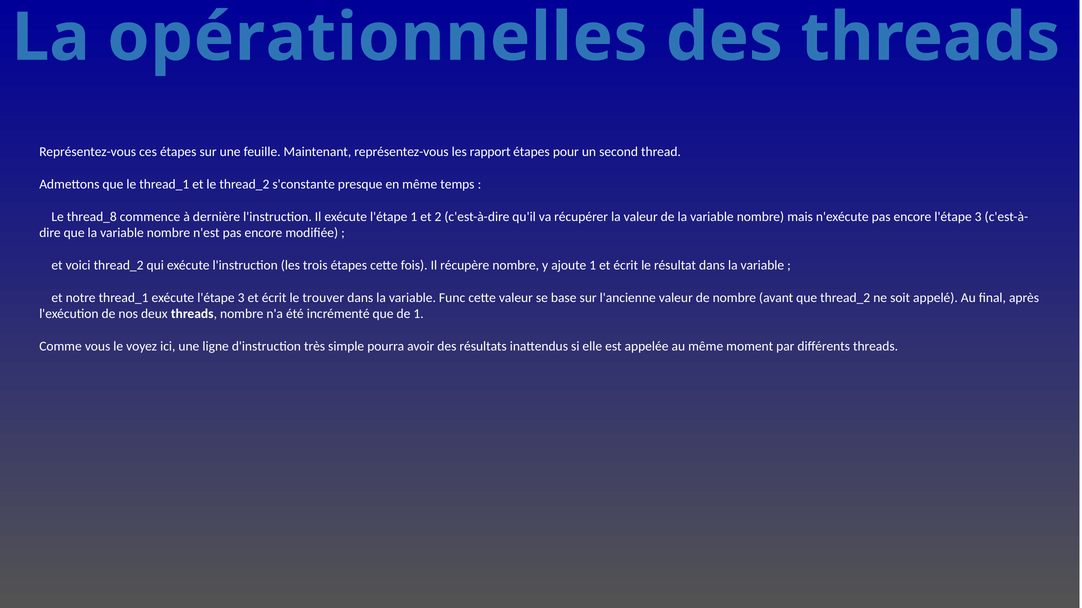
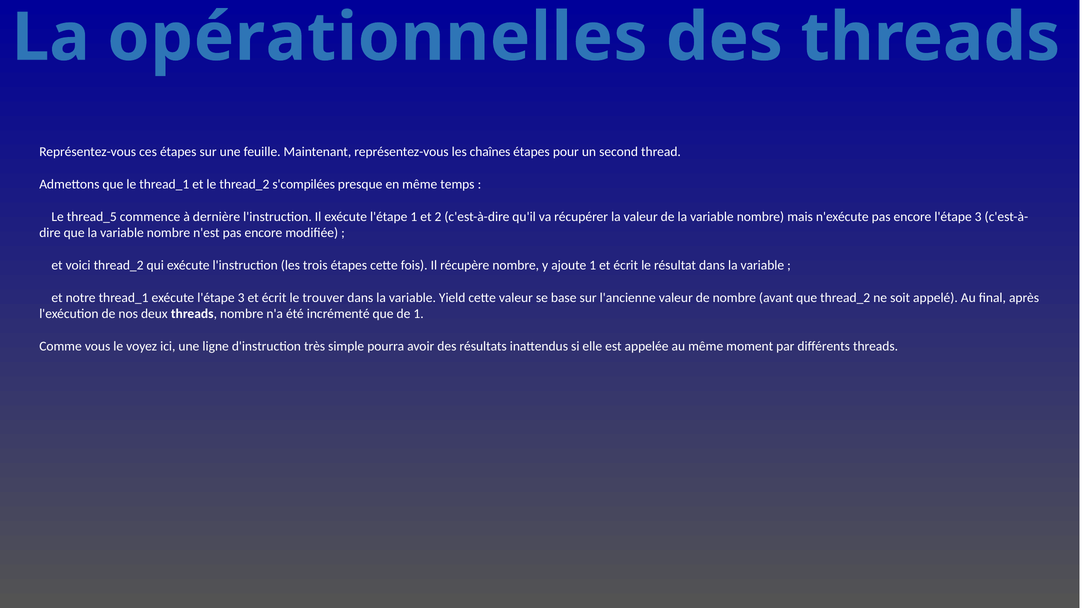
rapport: rapport -> chaînes
s'constante: s'constante -> s'compilées
thread_8: thread_8 -> thread_5
Func: Func -> Yield
